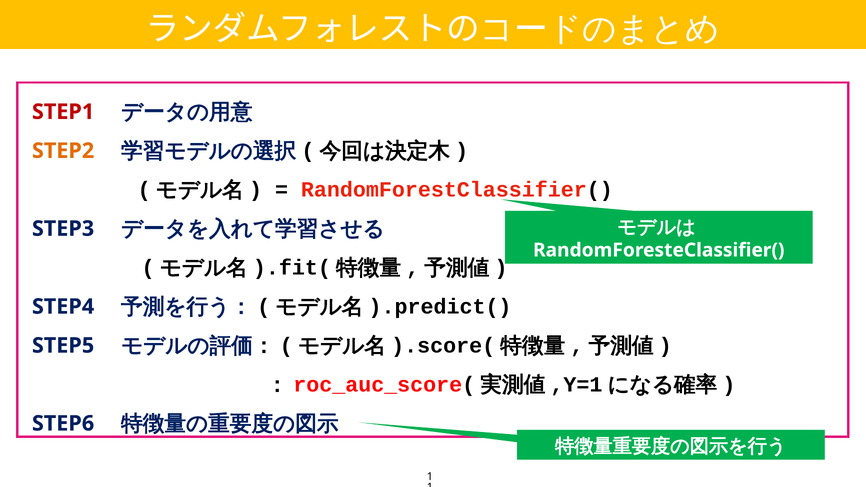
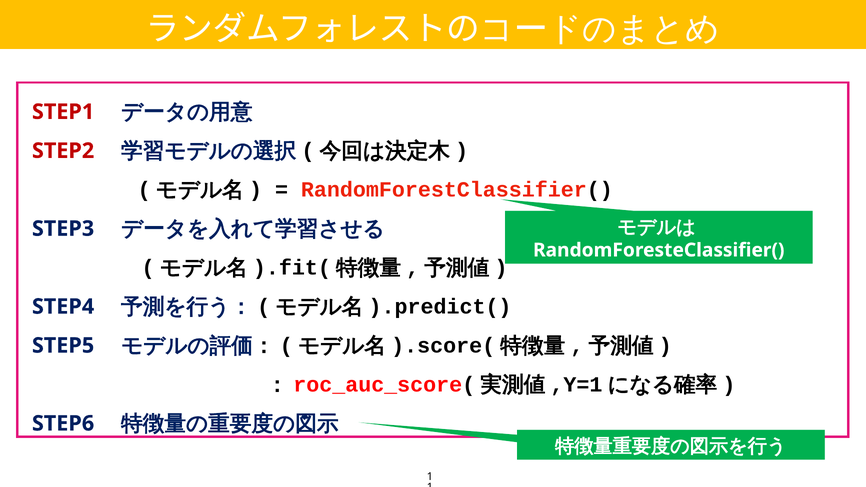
STEP2 colour: orange -> red
